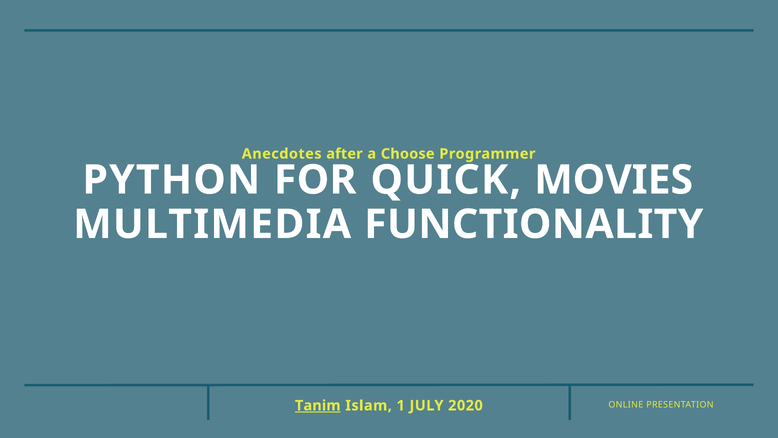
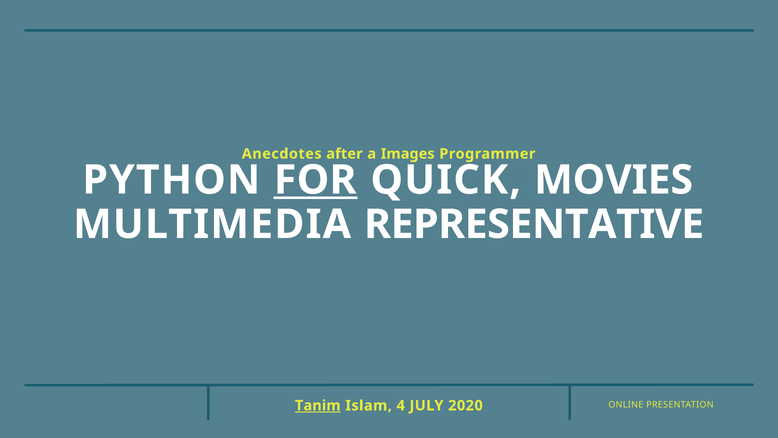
Choose: Choose -> Images
FOR underline: none -> present
FUNCTIONALITY: FUNCTIONALITY -> REPRESENTATIVE
1: 1 -> 4
